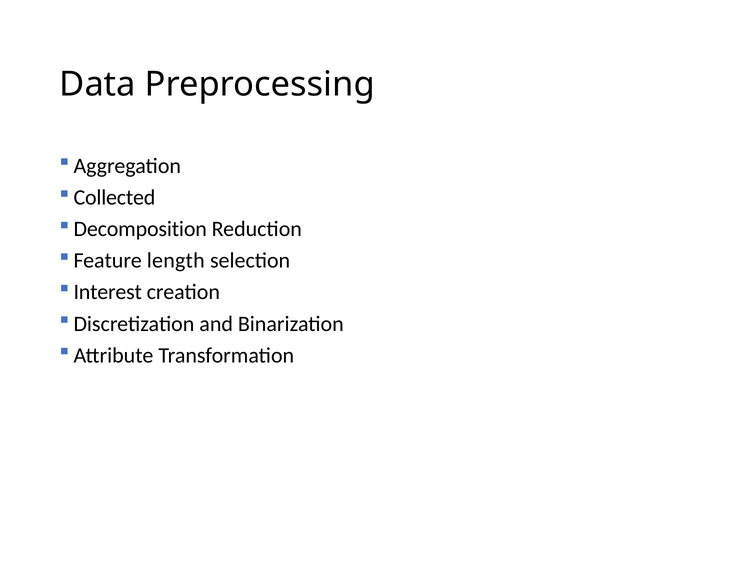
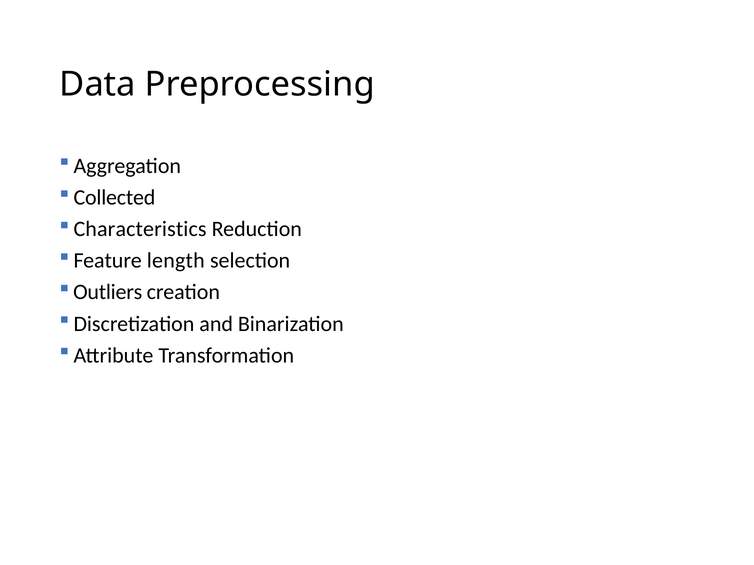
Decomposition: Decomposition -> Characteristics
Interest: Interest -> Outliers
